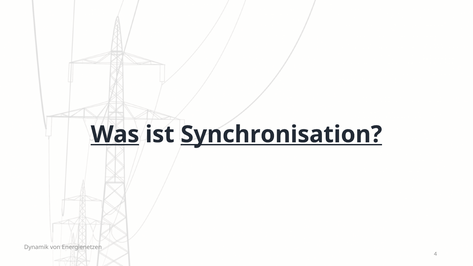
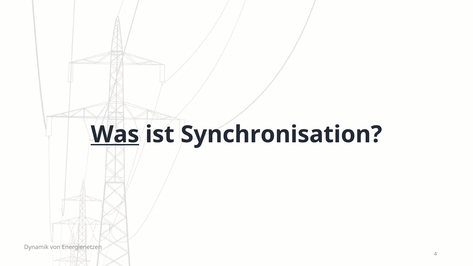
Synchronisation underline: present -> none
